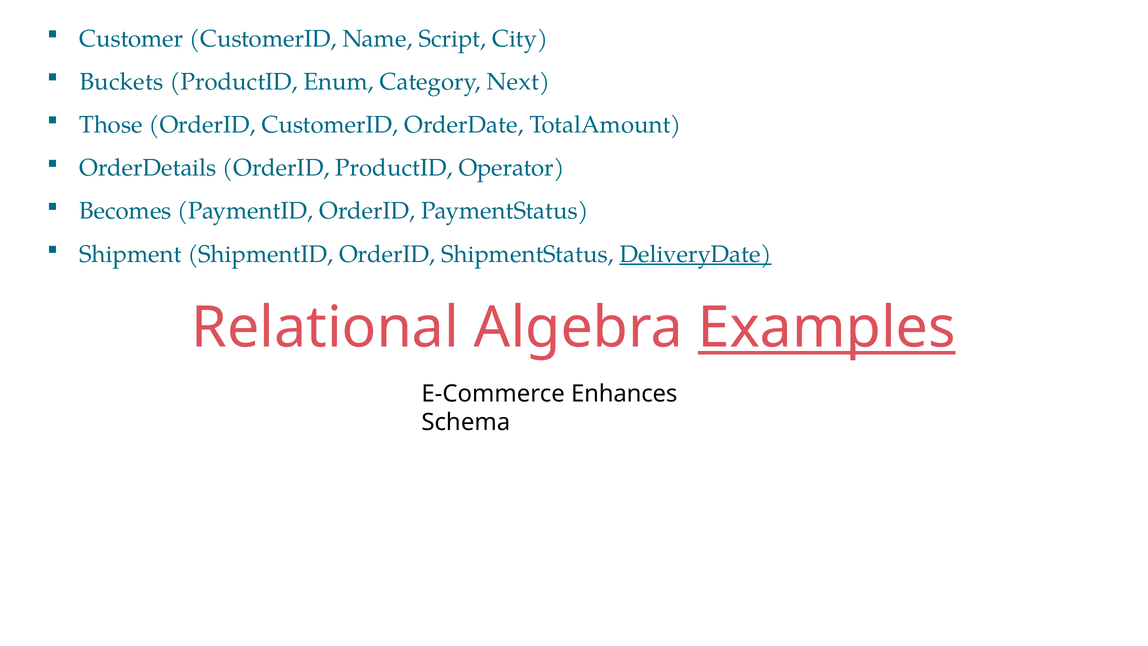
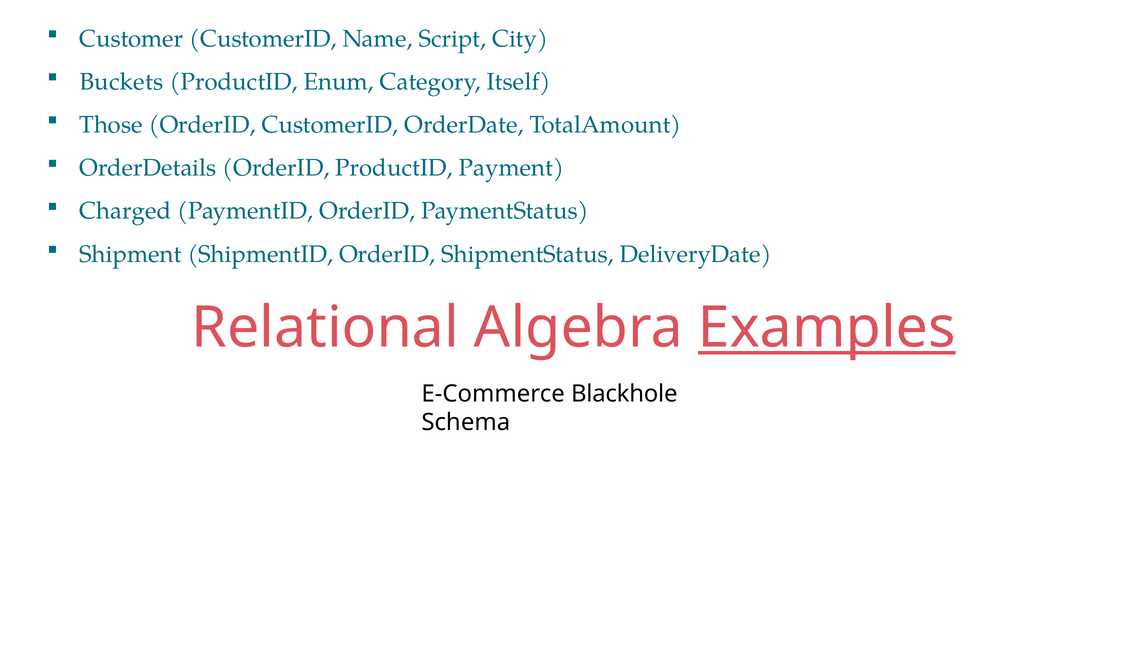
Next: Next -> Itself
Operator: Operator -> Payment
Becomes: Becomes -> Charged
DeliveryDate underline: present -> none
Enhances: Enhances -> Blackhole
